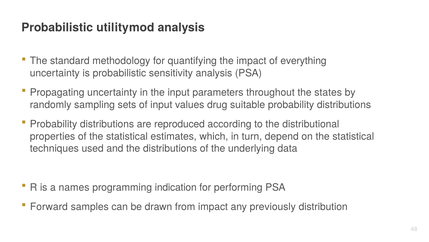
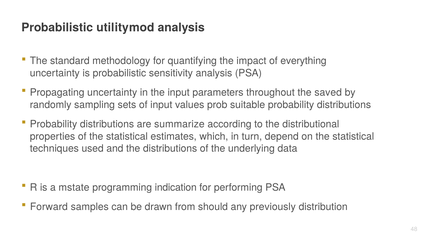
states: states -> saved
drug: drug -> prob
reproduced: reproduced -> summarize
names: names -> mstate
from impact: impact -> should
